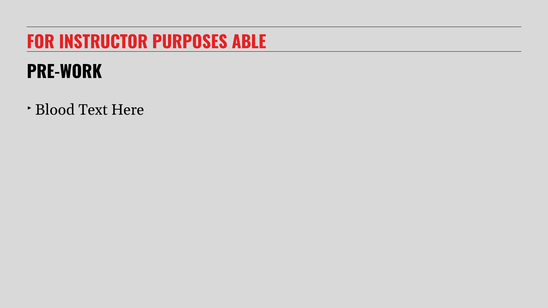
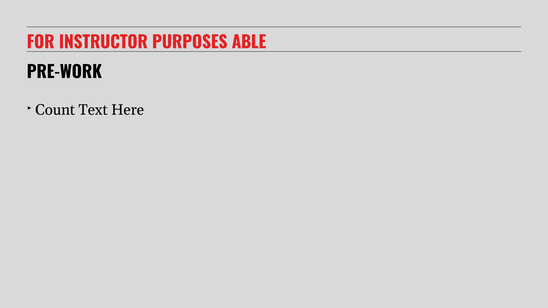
Blood: Blood -> Count
